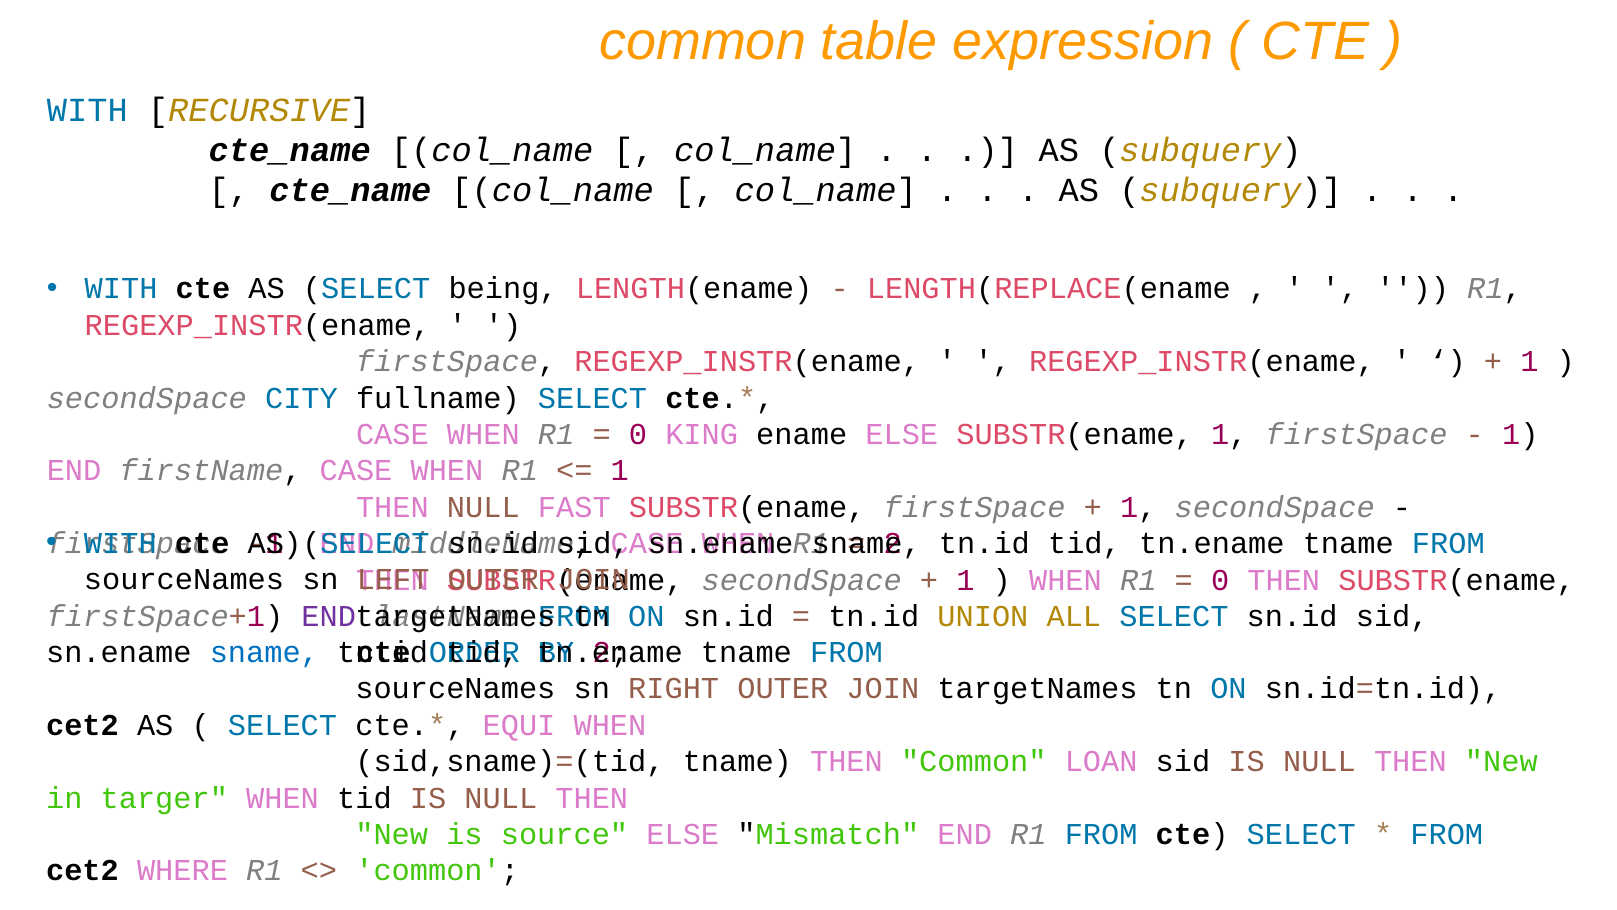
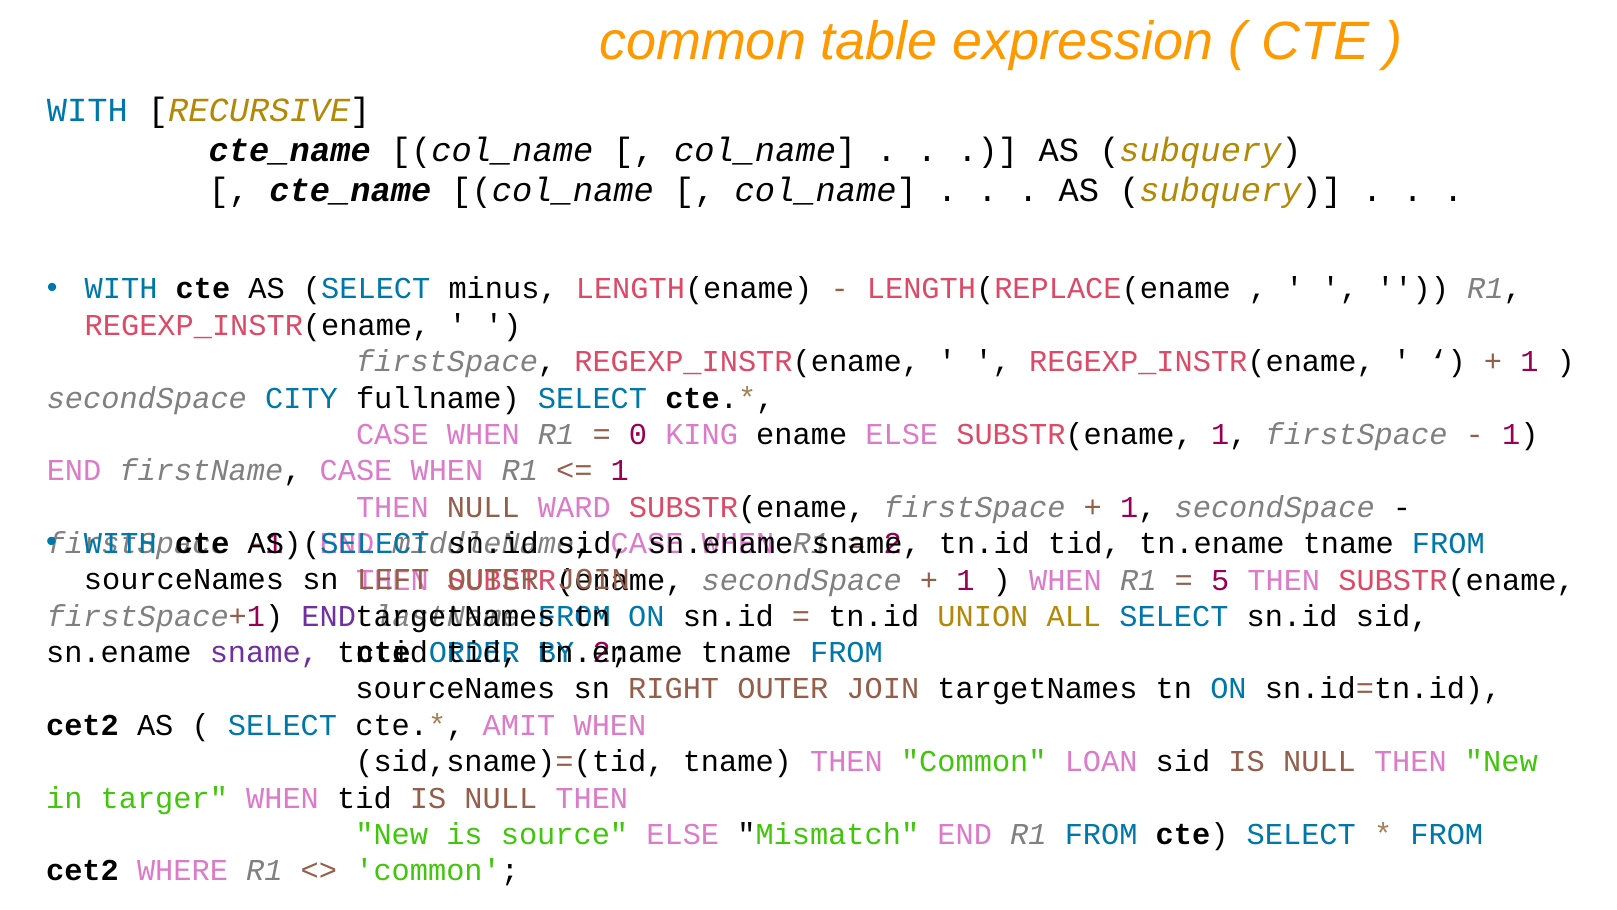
being: being -> minus
FAST: FAST -> WARD
0 at (1220, 580): 0 -> 5
sname at (264, 652) colour: blue -> purple
EQUI: EQUI -> AMIT
